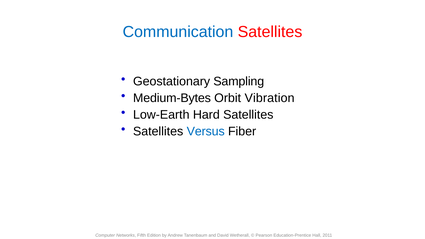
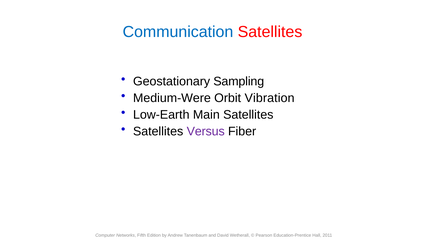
Medium-Bytes: Medium-Bytes -> Medium-Were
Hard: Hard -> Main
Versus colour: blue -> purple
